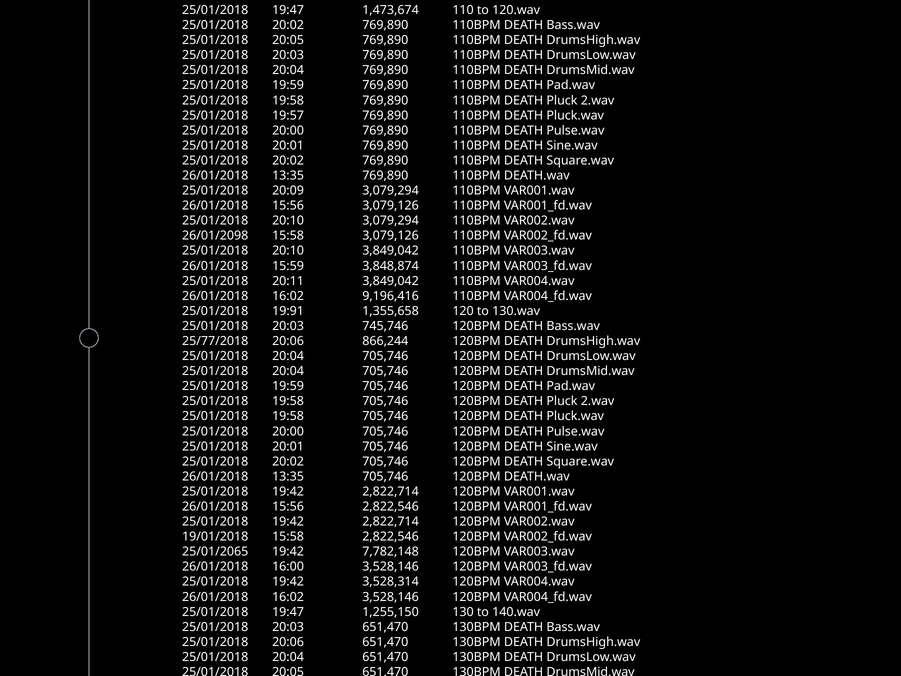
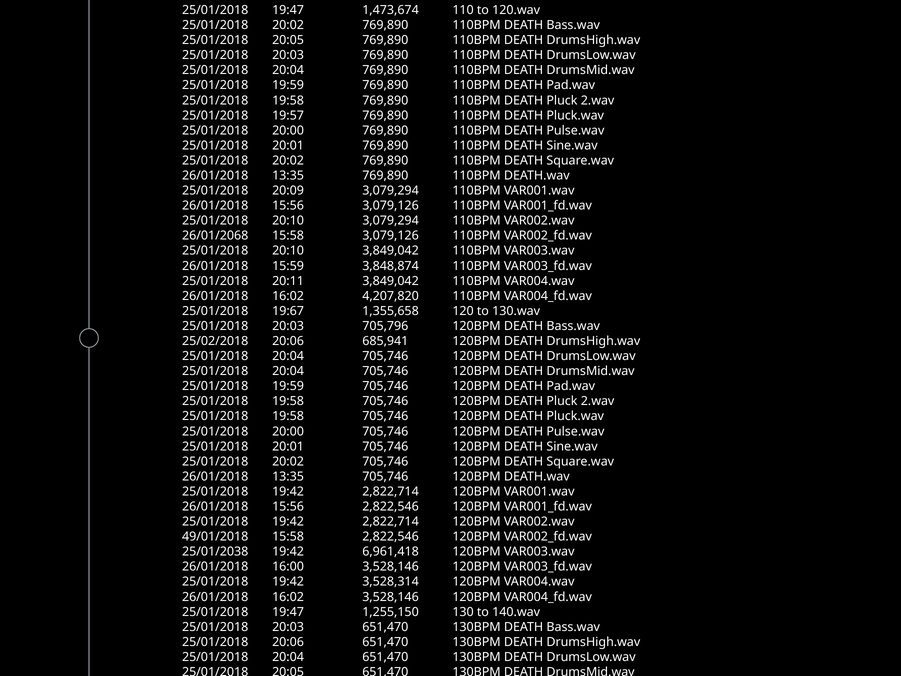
26/01/2098: 26/01/2098 -> 26/01/2068
9,196,416: 9,196,416 -> 4,207,820
19:91: 19:91 -> 19:67
745,746: 745,746 -> 705,796
25/77/2018: 25/77/2018 -> 25/02/2018
866,244: 866,244 -> 685,941
19/01/2018: 19/01/2018 -> 49/01/2018
25/01/2065: 25/01/2065 -> 25/01/2038
7,782,148: 7,782,148 -> 6,961,418
